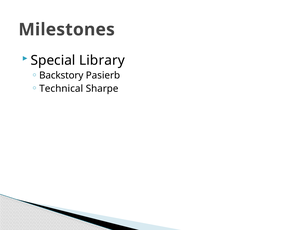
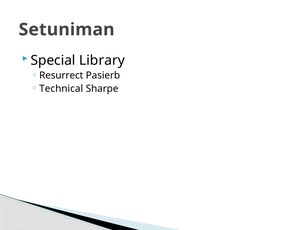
Milestones: Milestones -> Setuniman
Backstory: Backstory -> Resurrect
